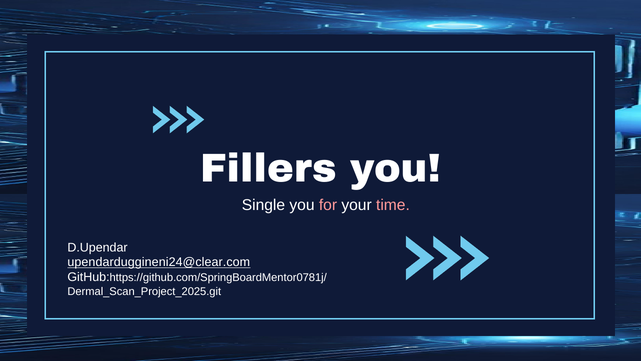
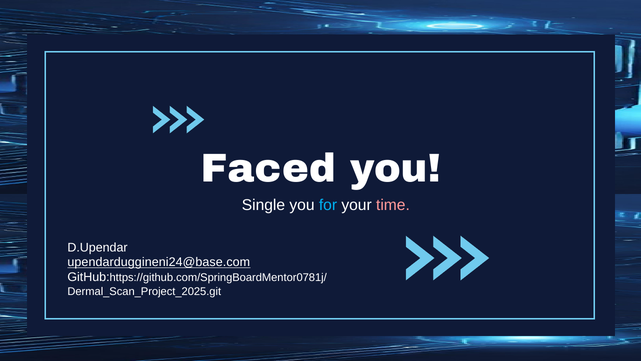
Fillers: Fillers -> Faced
for colour: pink -> light blue
upendarduggineni24@clear.com: upendarduggineni24@clear.com -> upendarduggineni24@base.com
